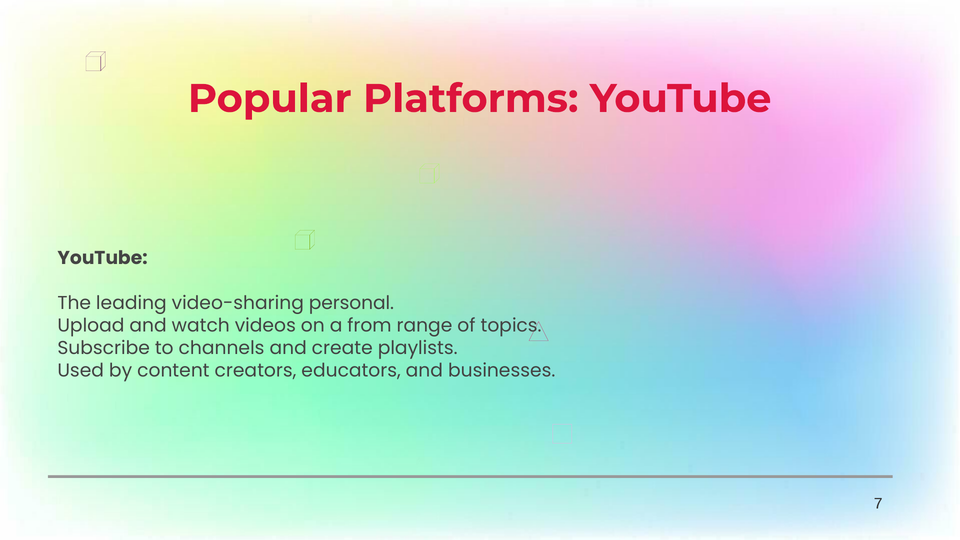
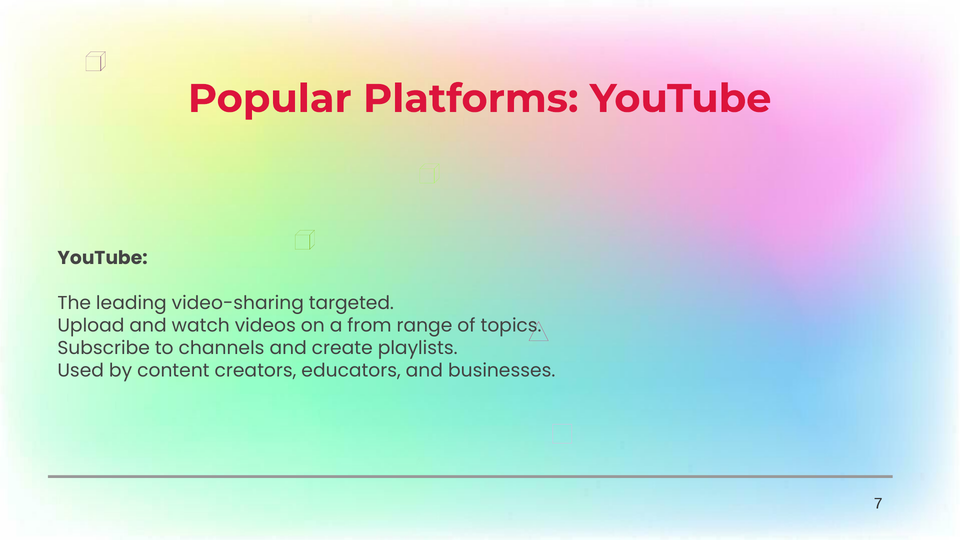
personal: personal -> targeted
